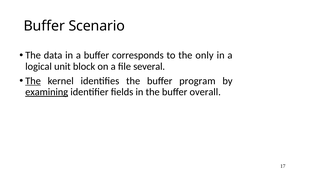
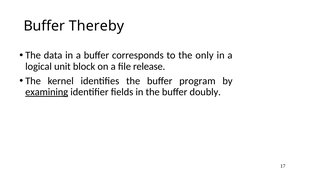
Scenario: Scenario -> Thereby
several: several -> release
The at (33, 81) underline: present -> none
overall: overall -> doubly
